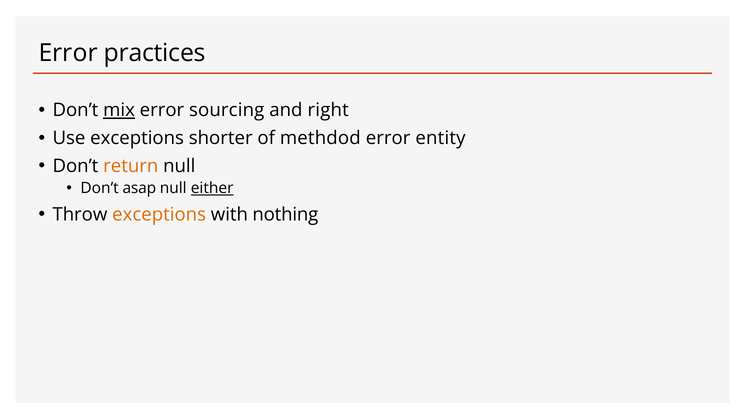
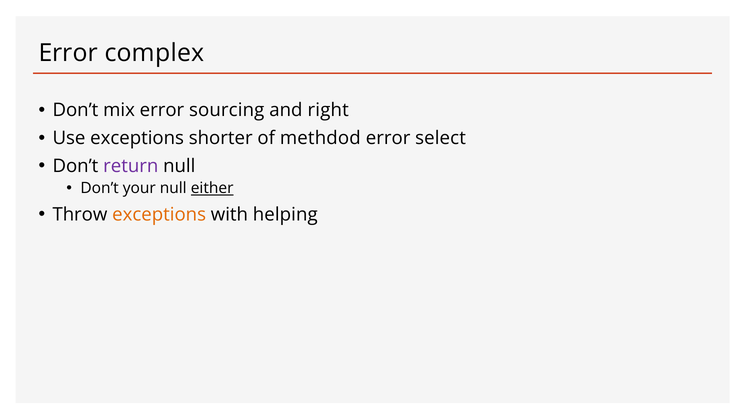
practices: practices -> complex
mix underline: present -> none
entity: entity -> select
return colour: orange -> purple
asap: asap -> your
nothing: nothing -> helping
